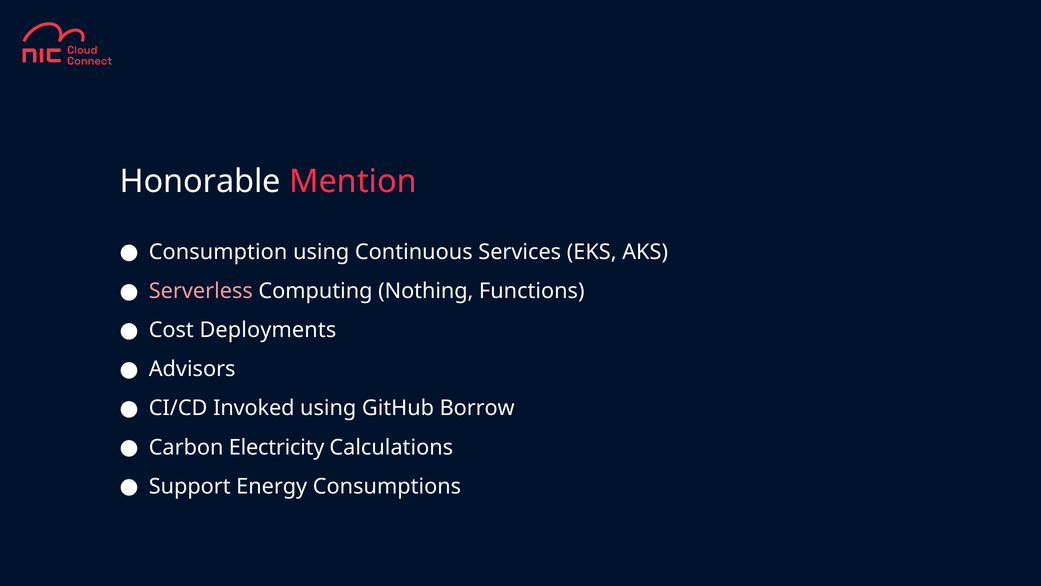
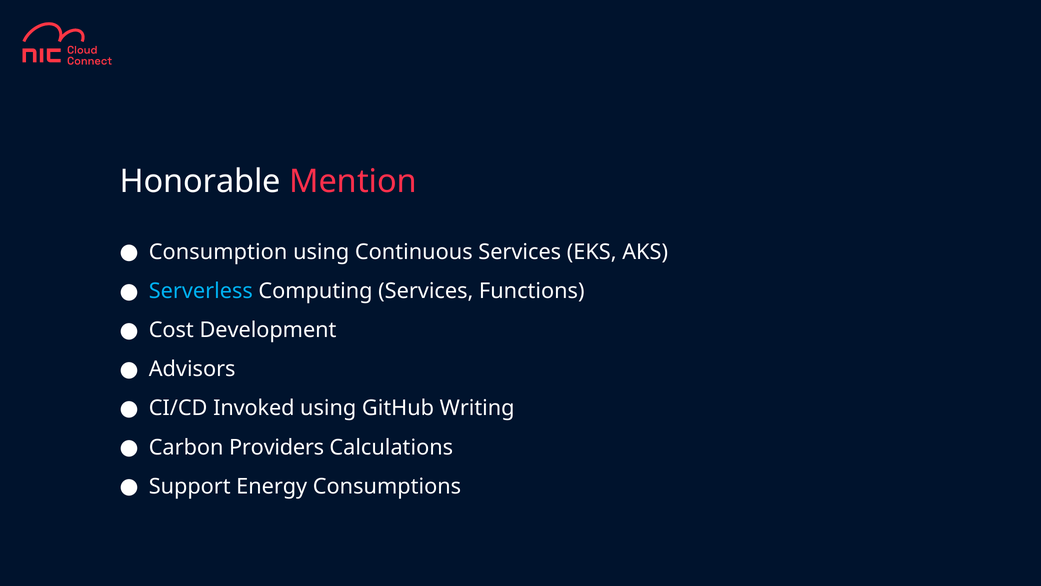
Serverless colour: pink -> light blue
Computing Nothing: Nothing -> Services
Deployments: Deployments -> Development
Borrow: Borrow -> Writing
Electricity: Electricity -> Providers
